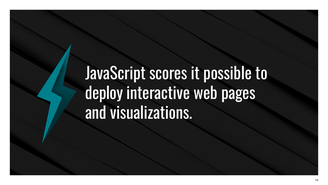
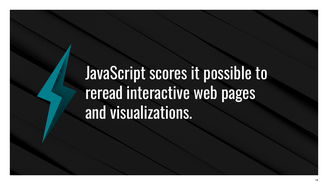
deploy: deploy -> reread
